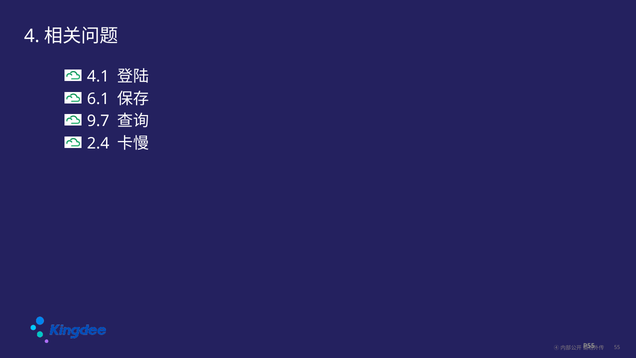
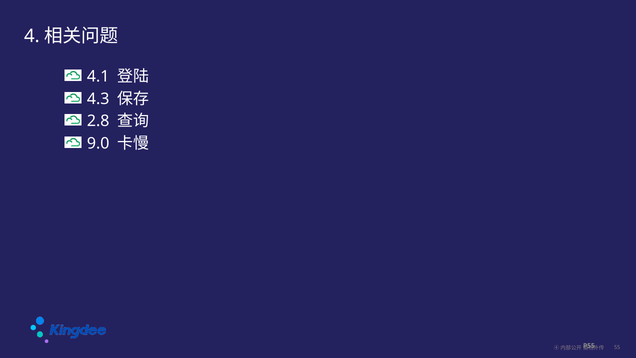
6.1: 6.1 -> 4.3
9.7: 9.7 -> 2.8
2.4: 2.4 -> 9.0
